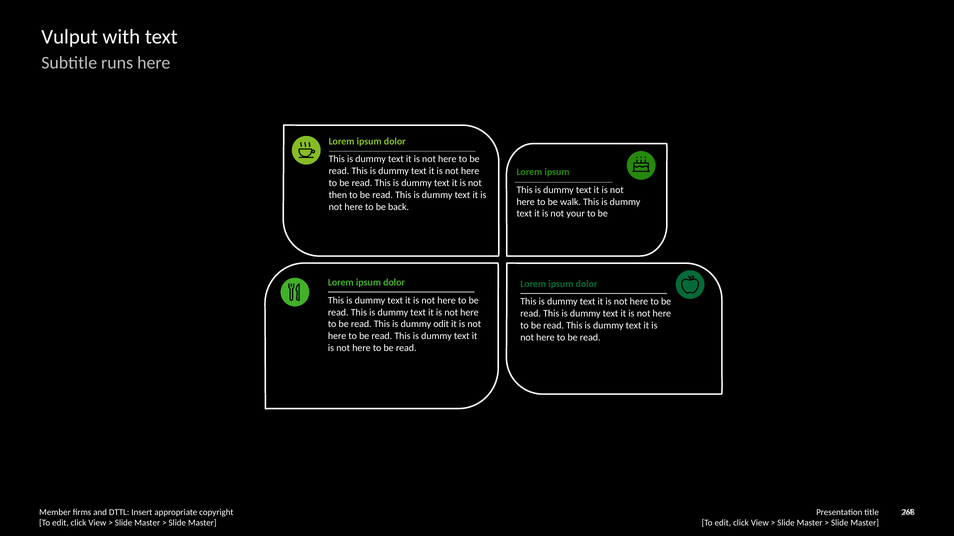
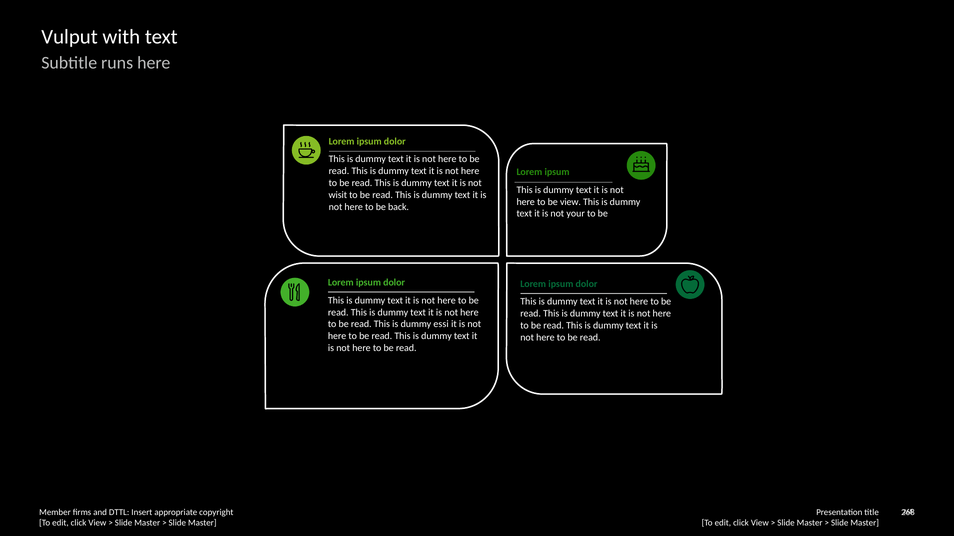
then: then -> wisit
be walk: walk -> view
odit: odit -> essi
